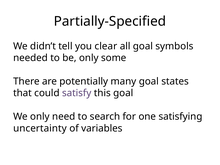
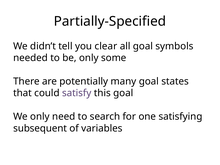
uncertainty: uncertainty -> subsequent
